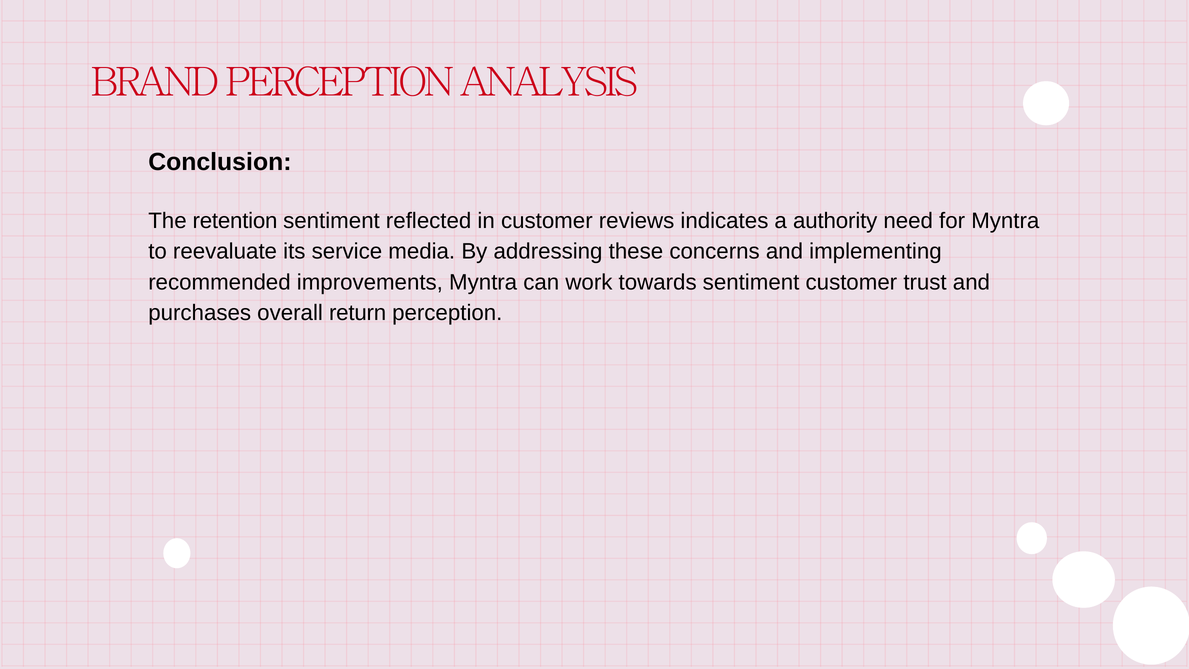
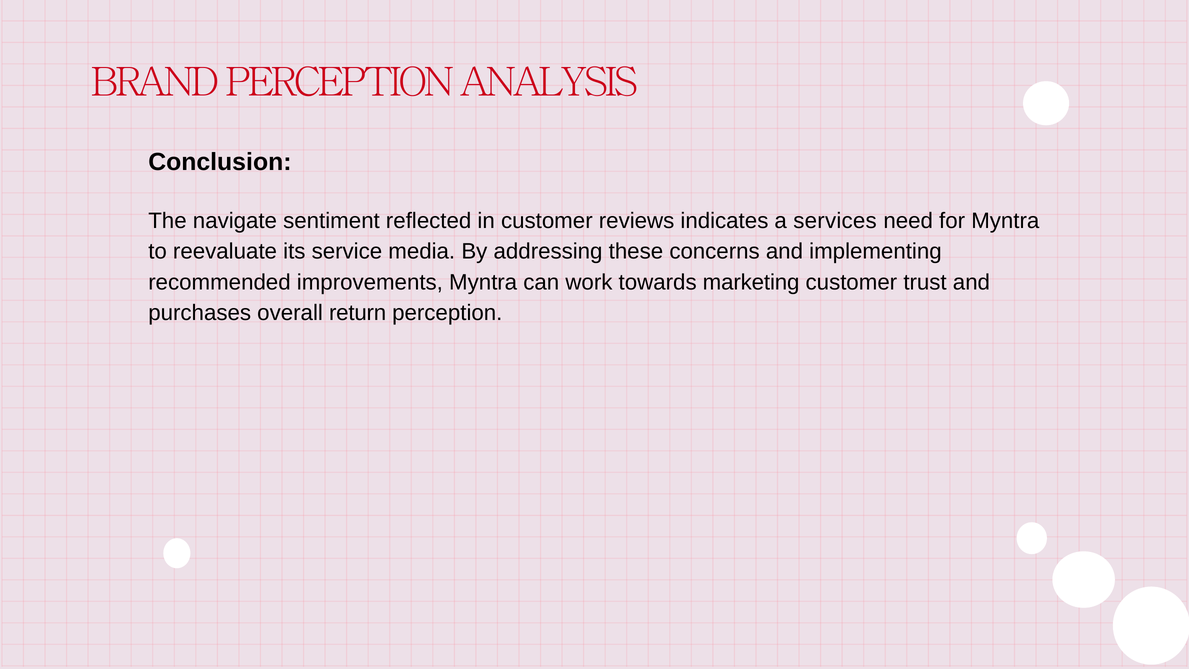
retention: retention -> navigate
authority: authority -> services
towards sentiment: sentiment -> marketing
